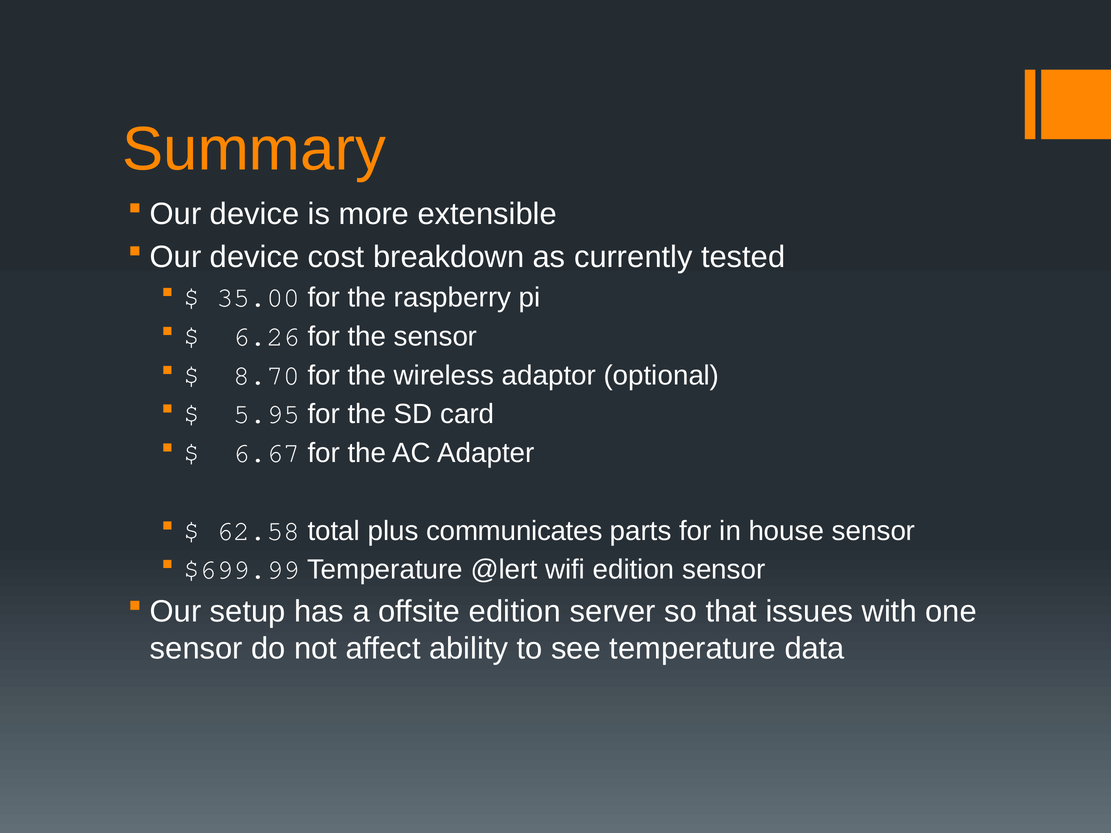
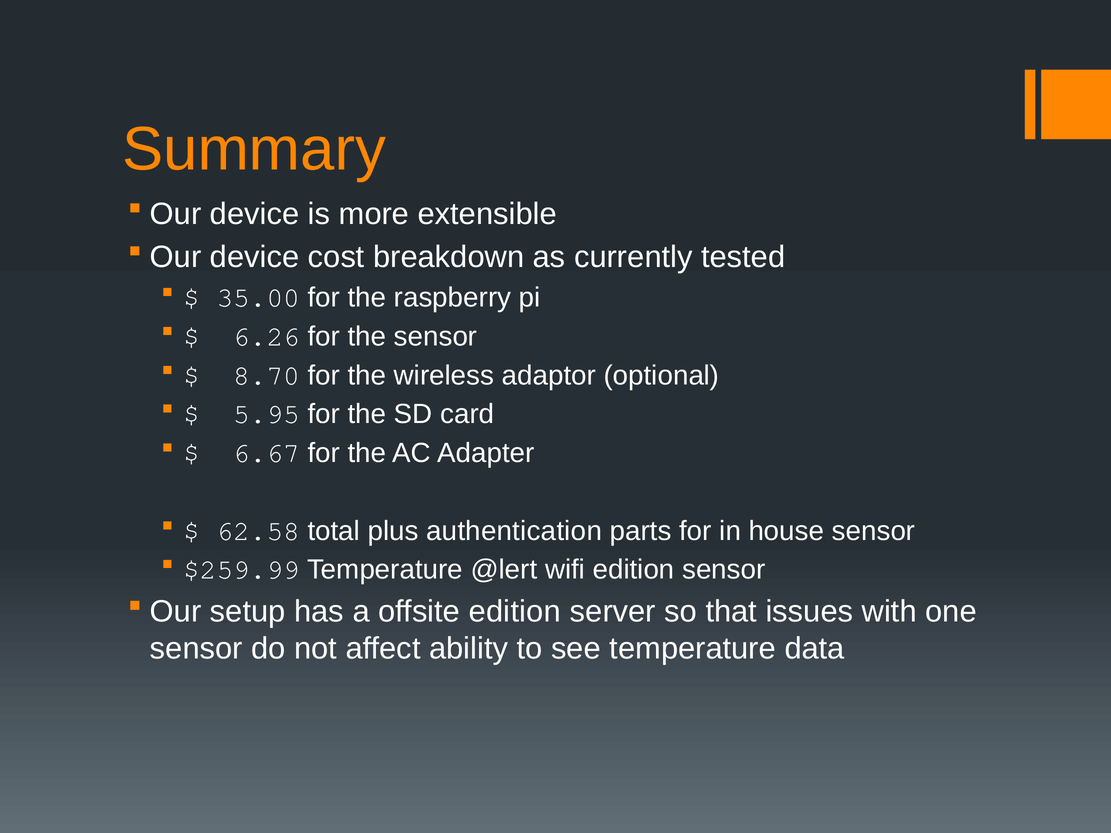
communicates: communicates -> authentication
$699.99: $699.99 -> $259.99
